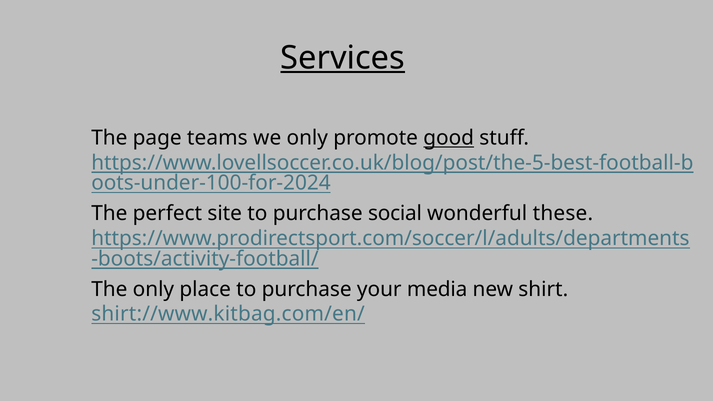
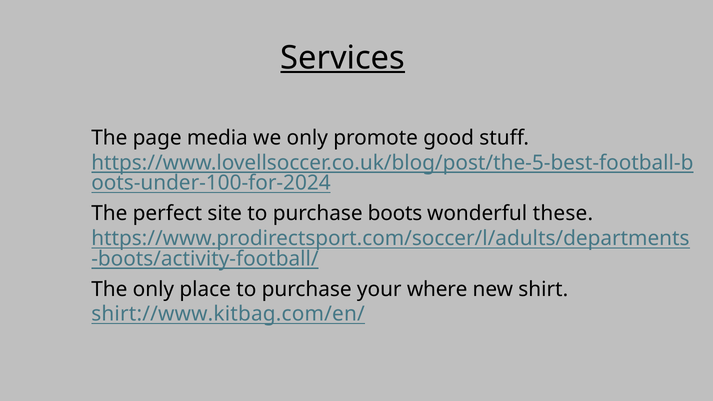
teams: teams -> media
good underline: present -> none
social: social -> boots
media: media -> where
